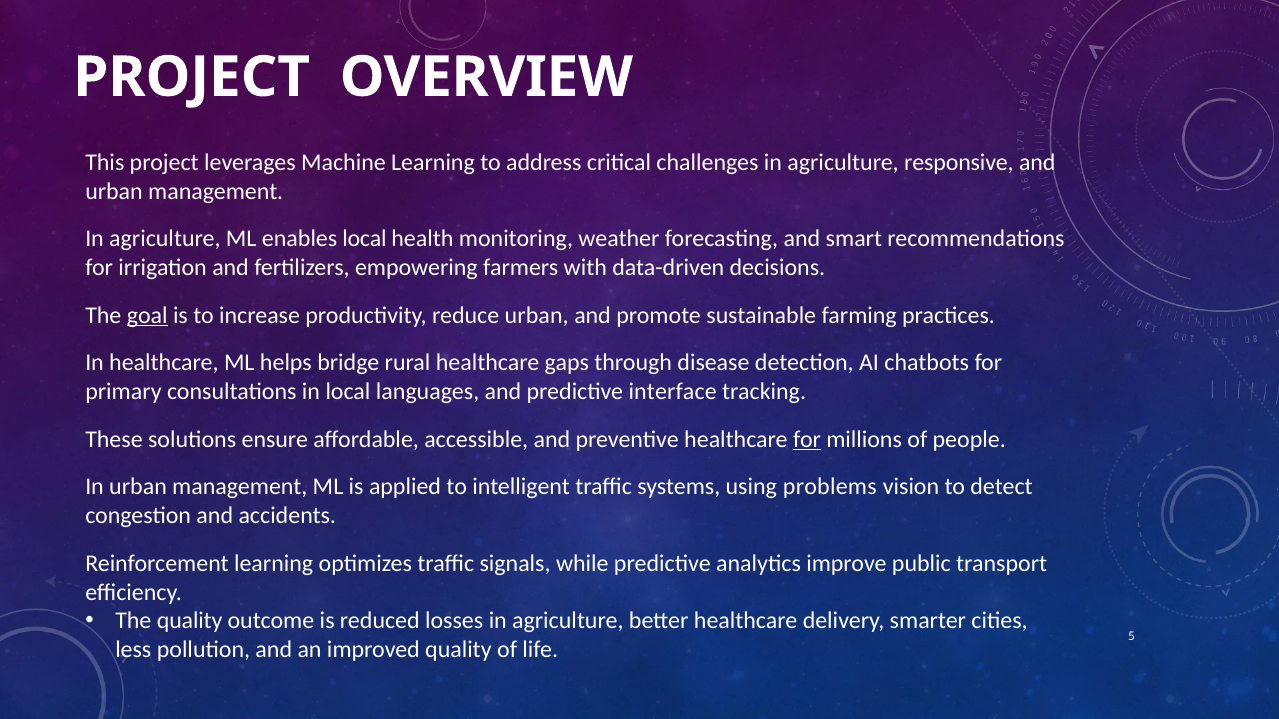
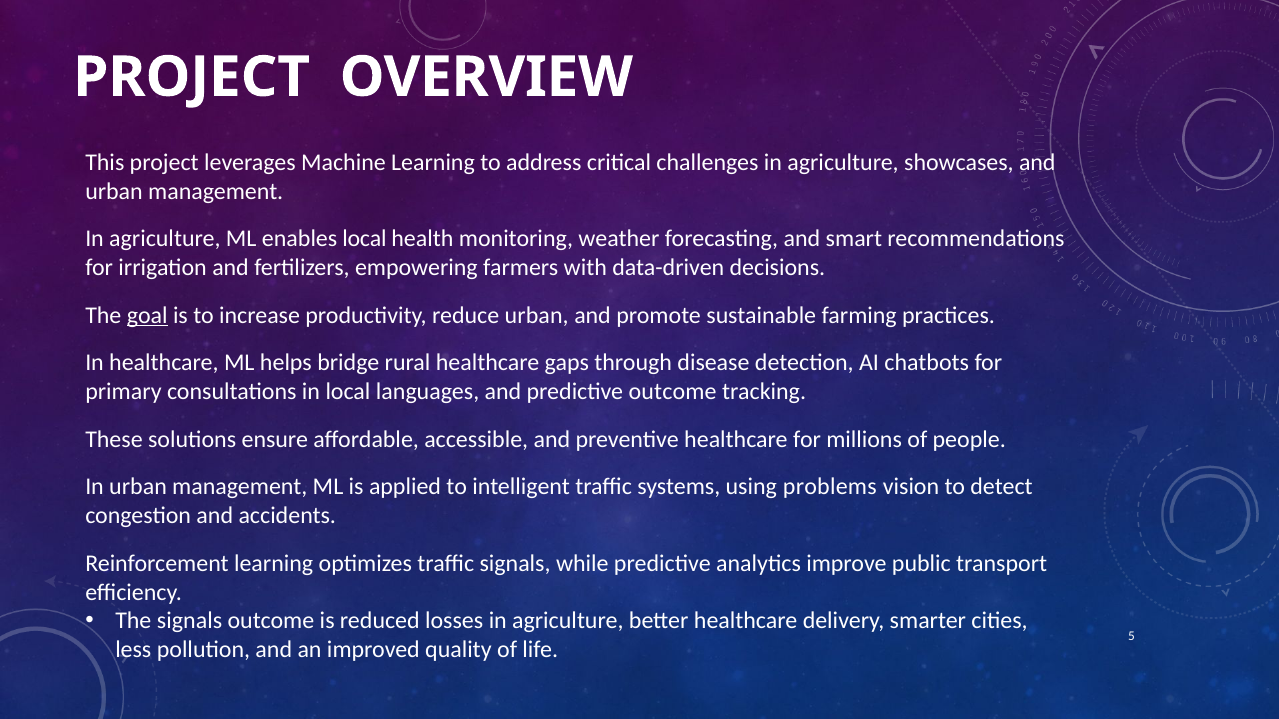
responsive: responsive -> showcases
predictive interface: interface -> outcome
for at (807, 440) underline: present -> none
The quality: quality -> signals
